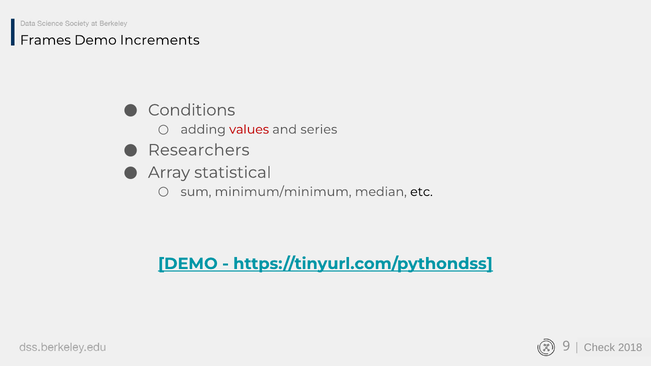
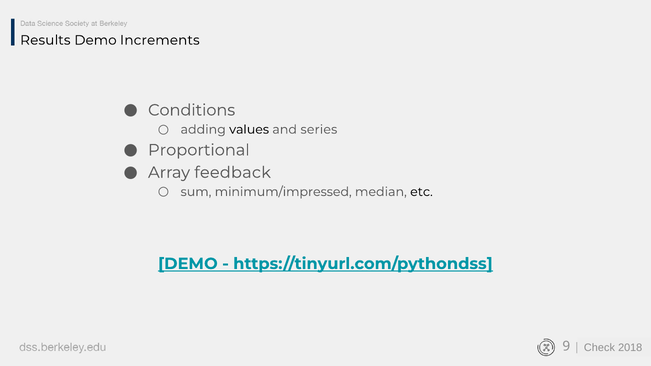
Frames: Frames -> Results
values colour: red -> black
Researchers: Researchers -> Proportional
statistical: statistical -> feedback
minimum/minimum: minimum/minimum -> minimum/impressed
